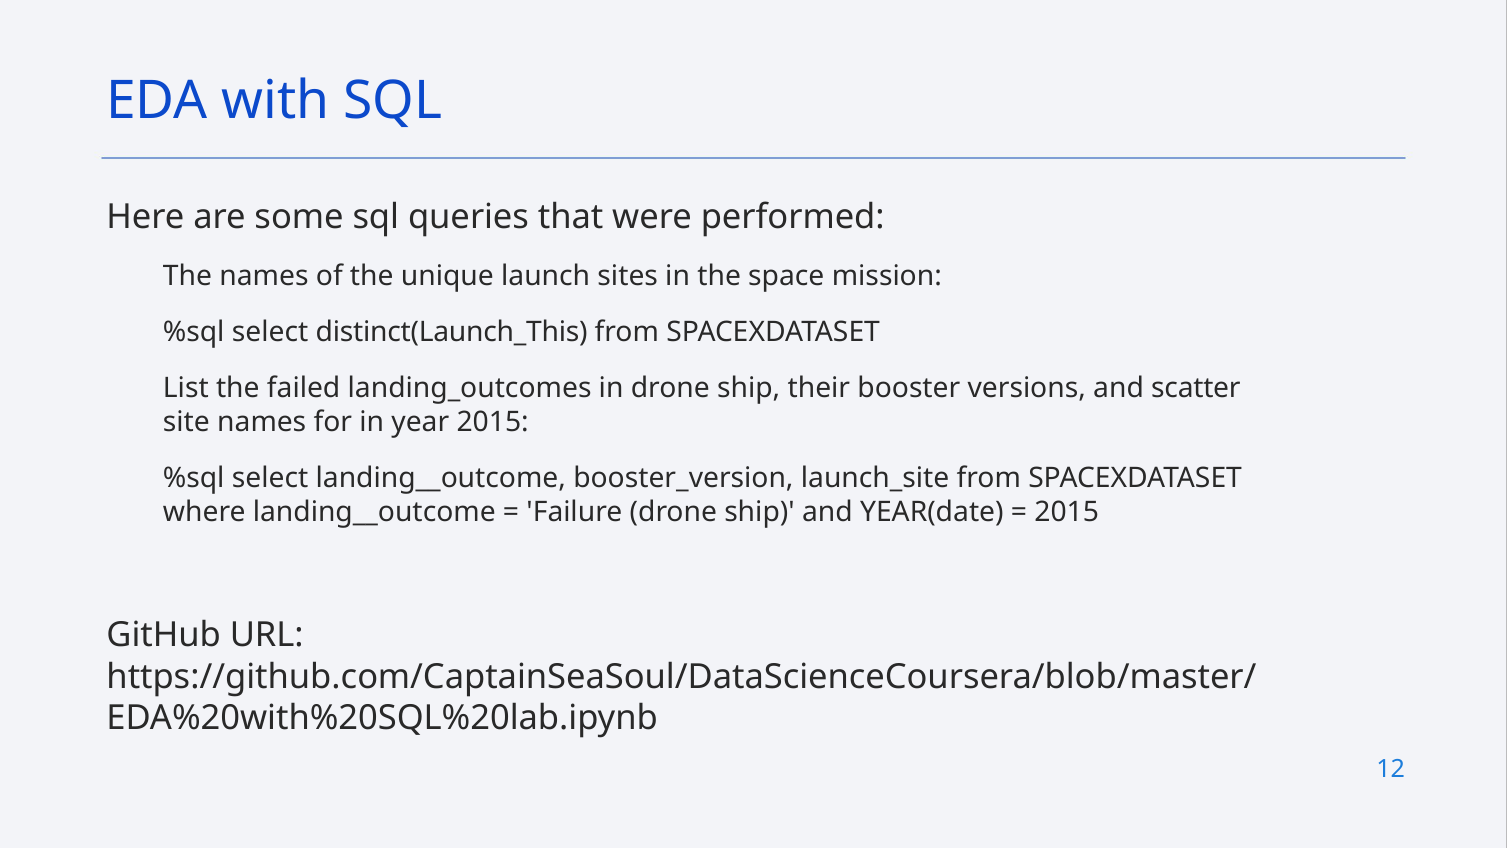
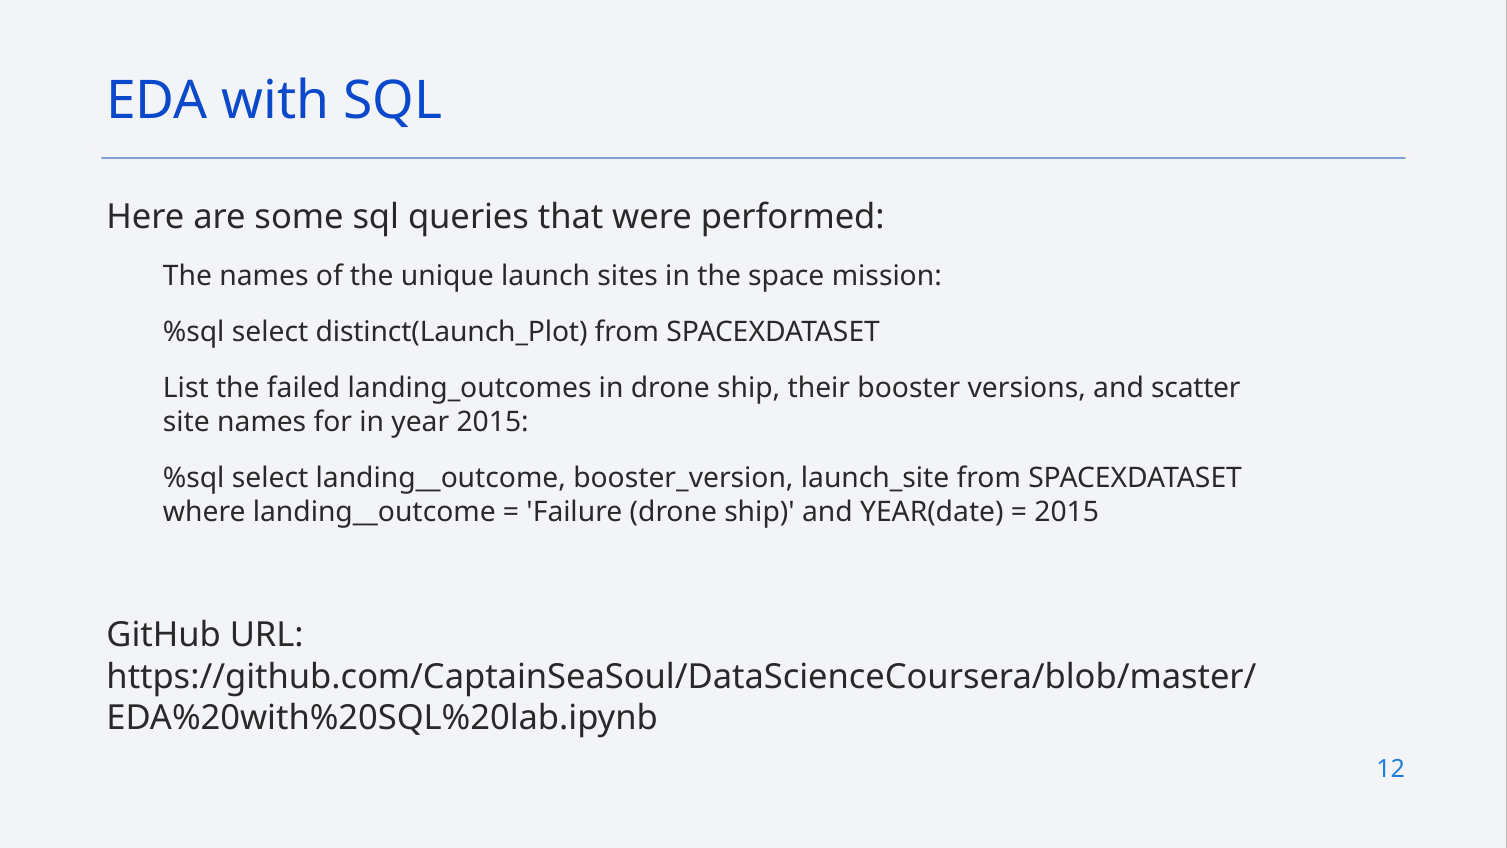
distinct(Launch_This: distinct(Launch_This -> distinct(Launch_Plot
